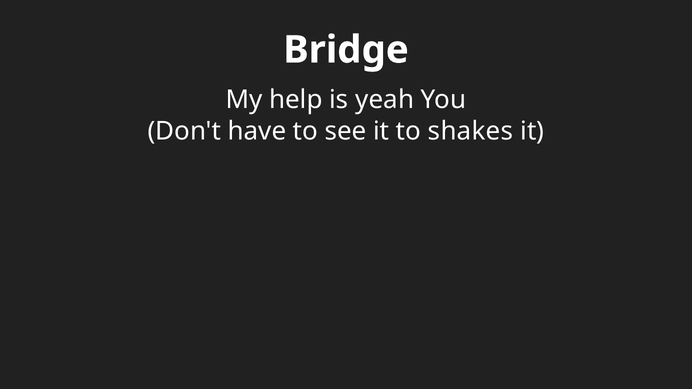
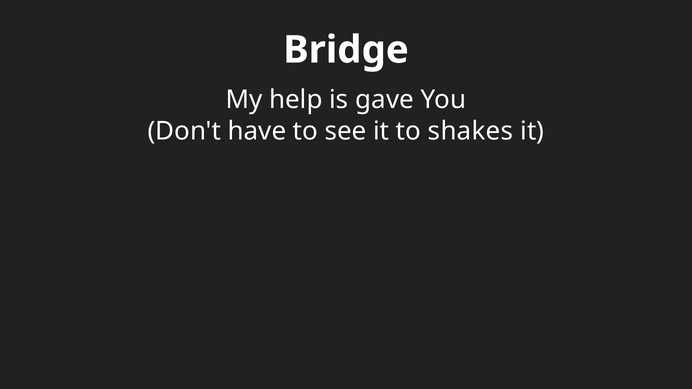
yeah: yeah -> gave
